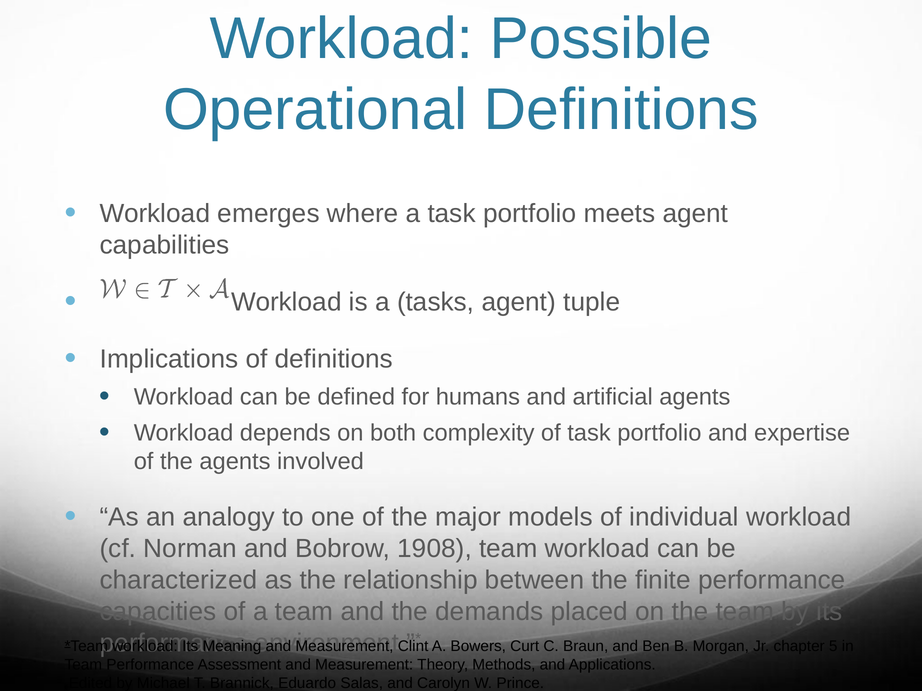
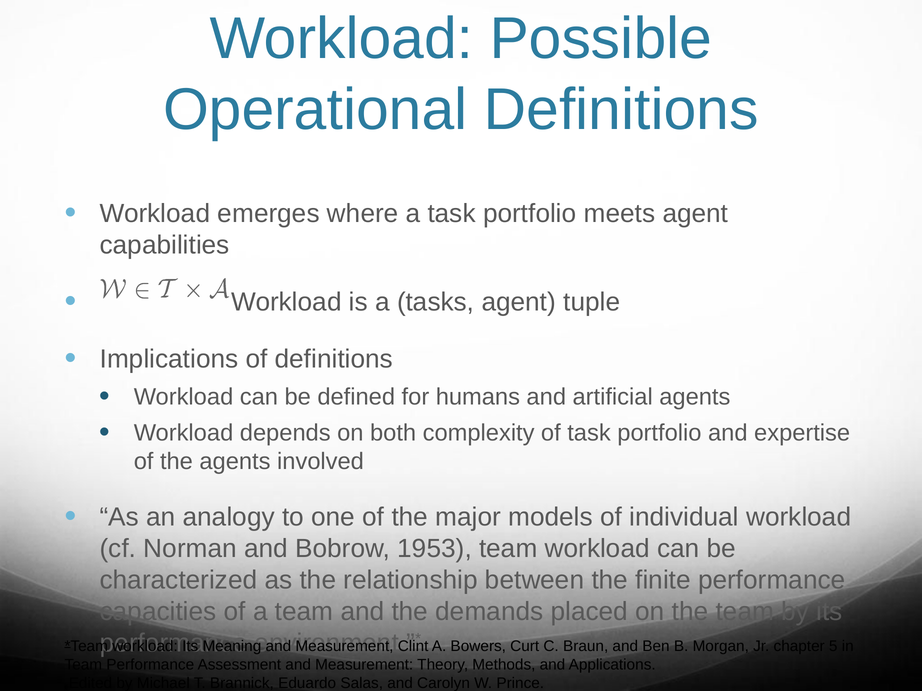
1908: 1908 -> 1953
